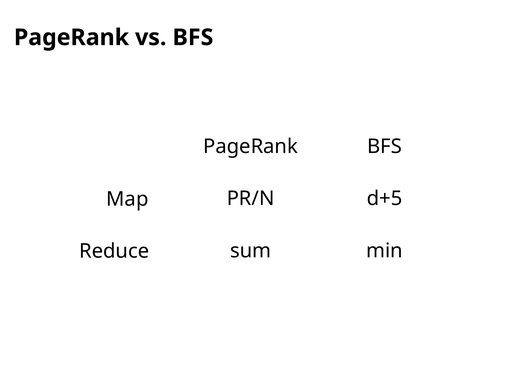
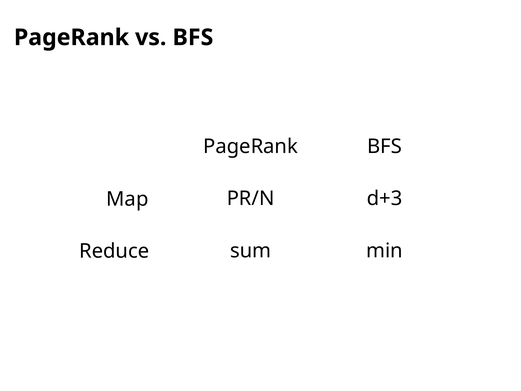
d+5: d+5 -> d+3
